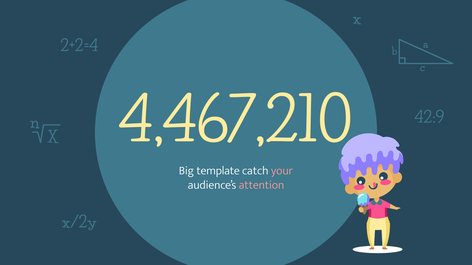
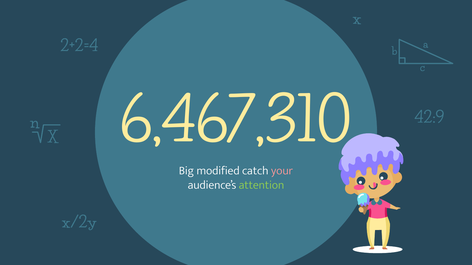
4,467,210: 4,467,210 -> 6,467,310
template: template -> modified
attention colour: pink -> light green
